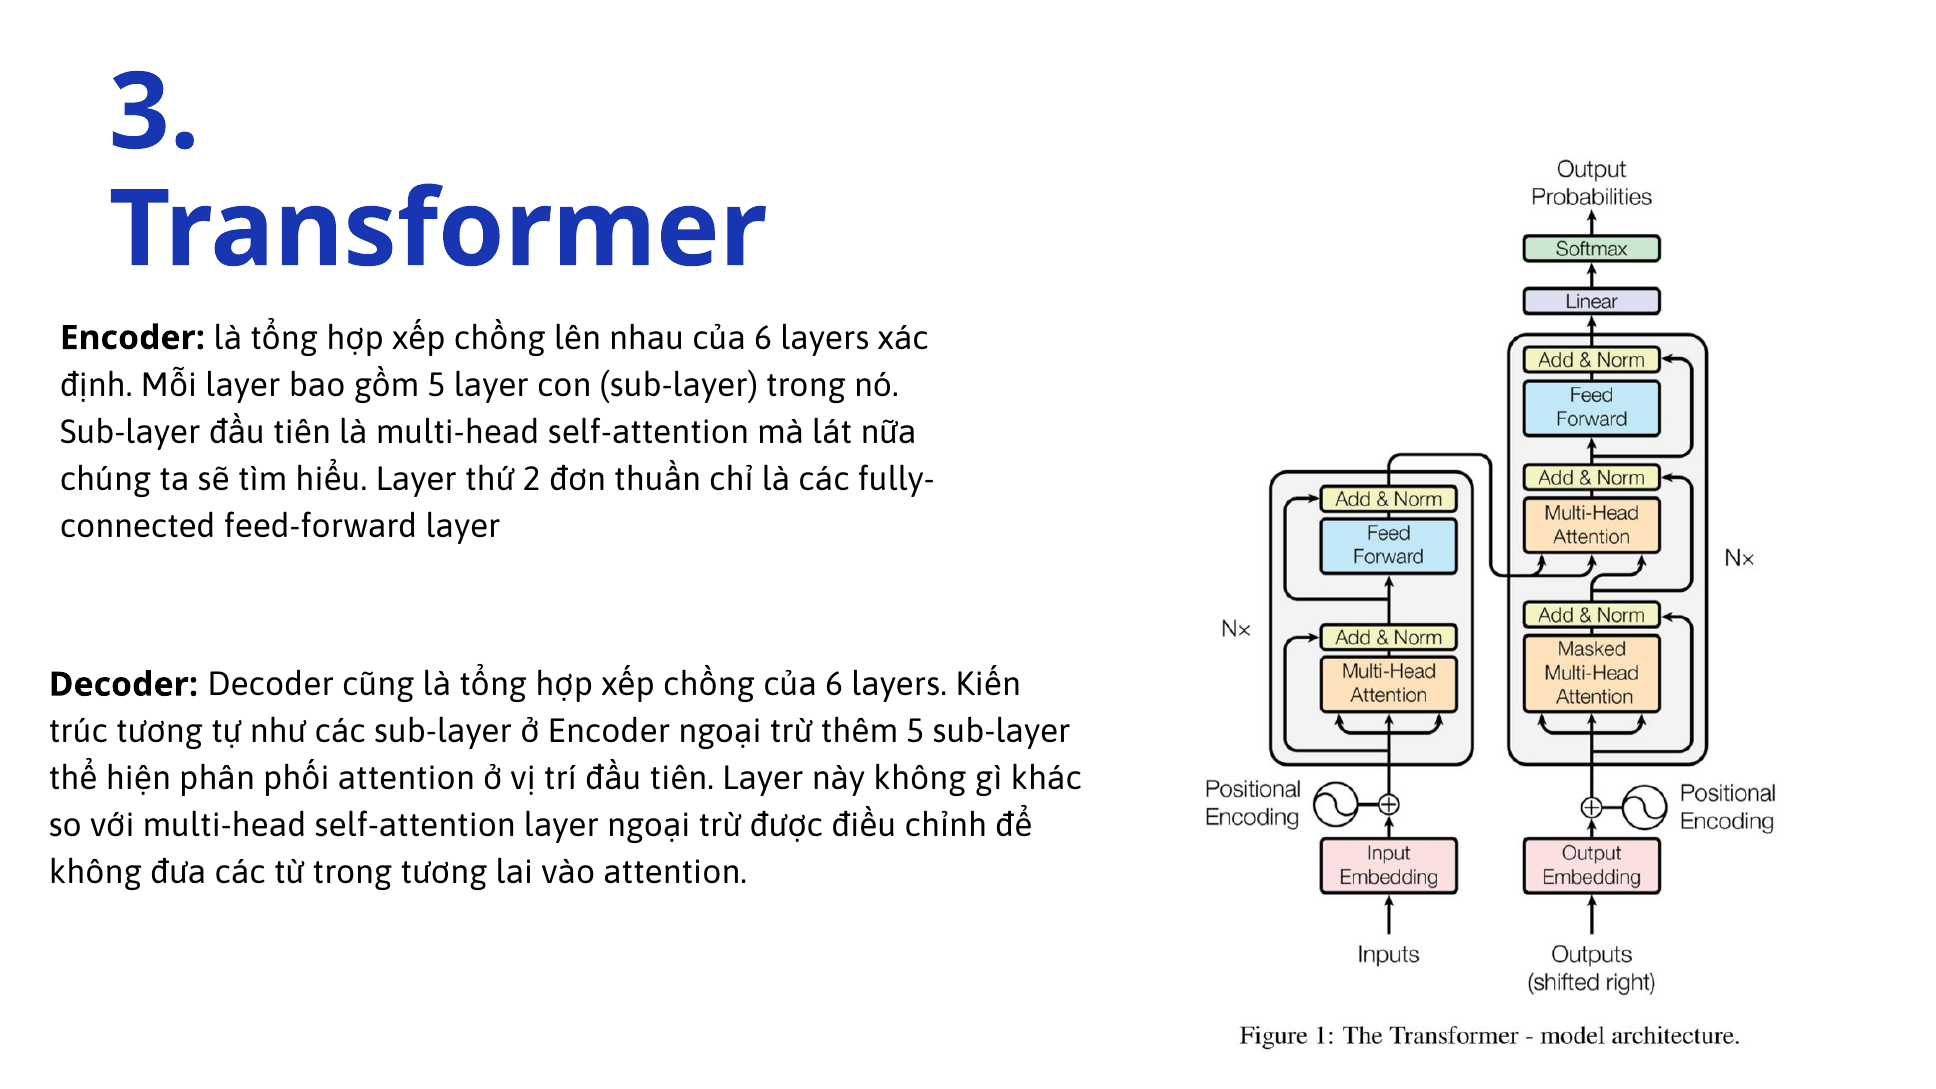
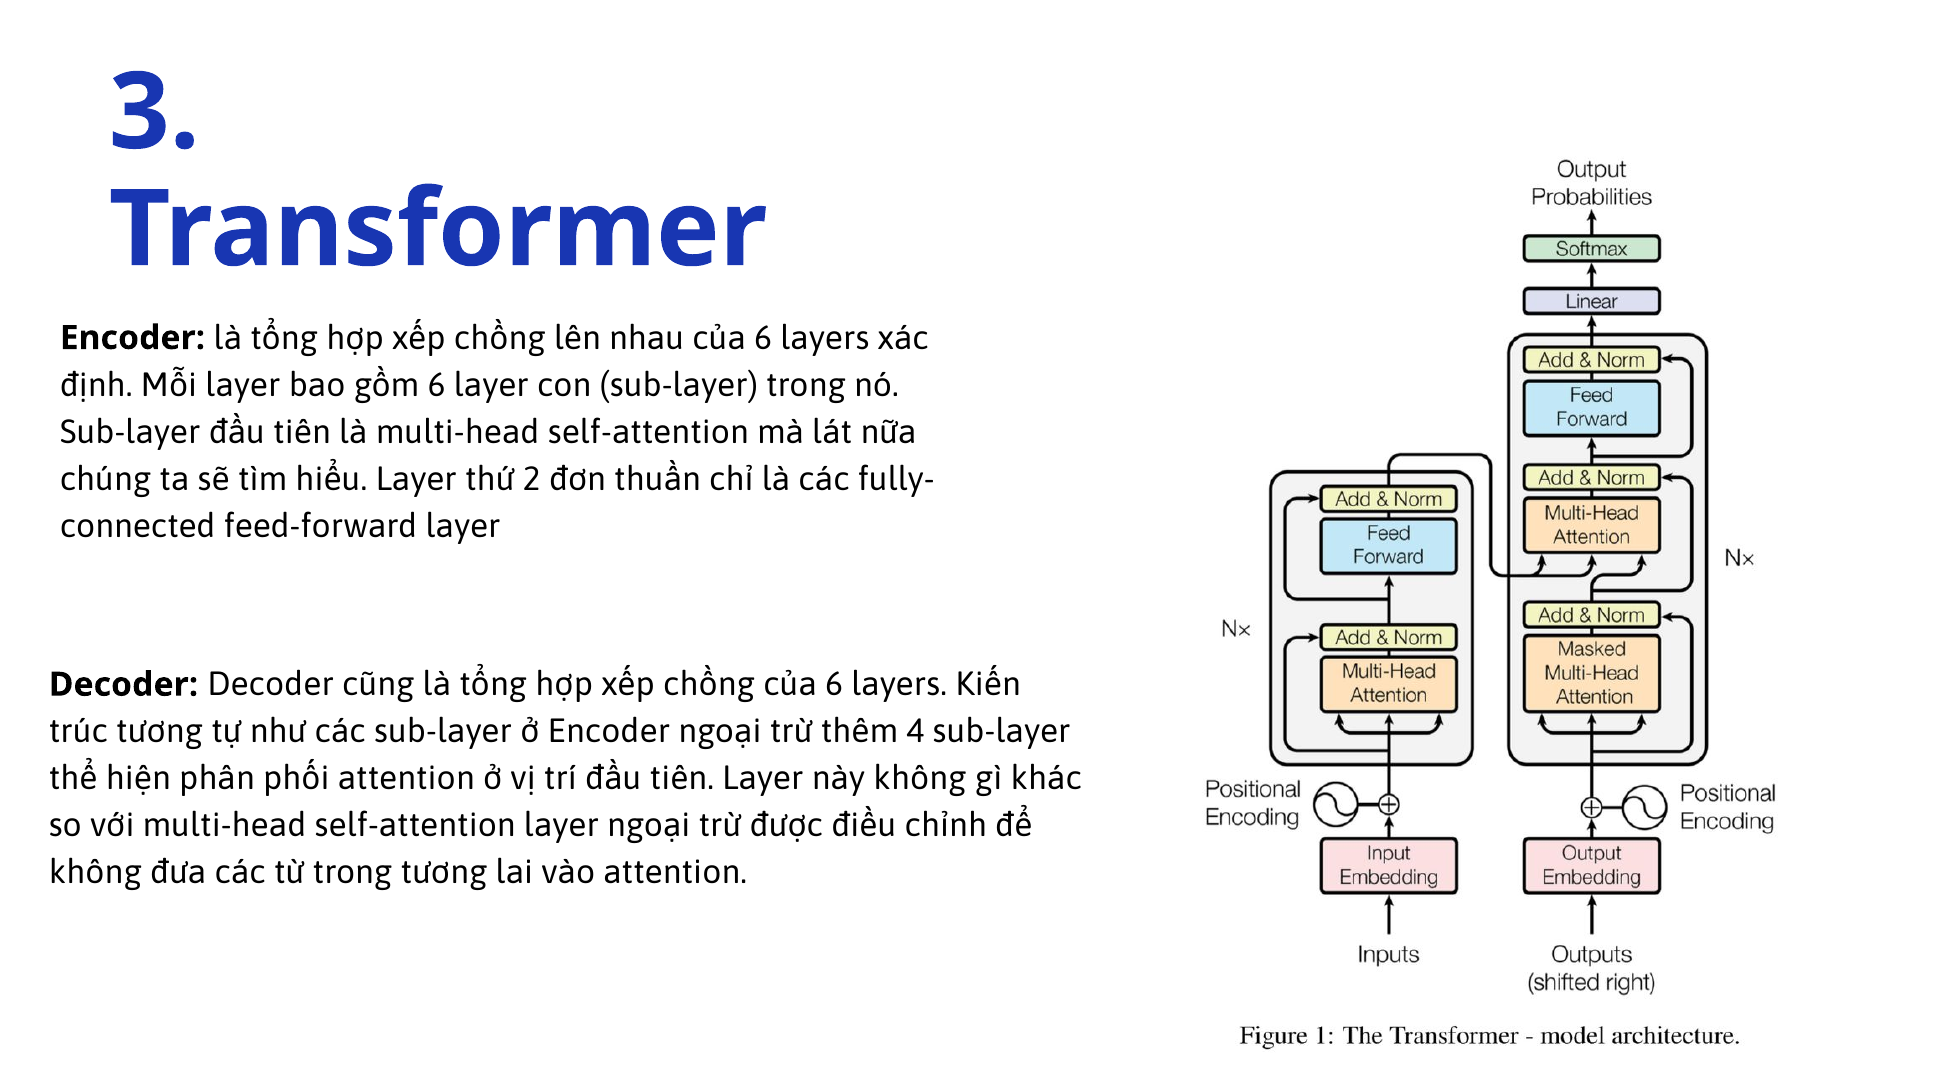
gồm 5: 5 -> 6
thêm 5: 5 -> 4
